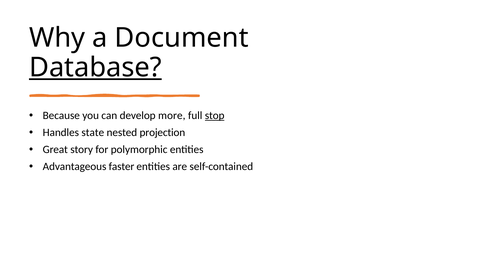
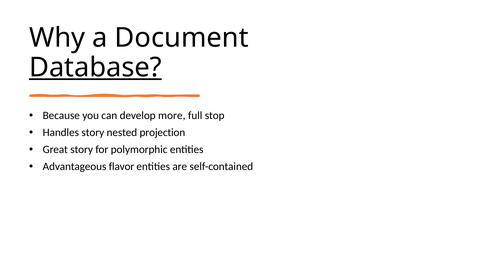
stop underline: present -> none
Handles state: state -> story
faster: faster -> flavor
